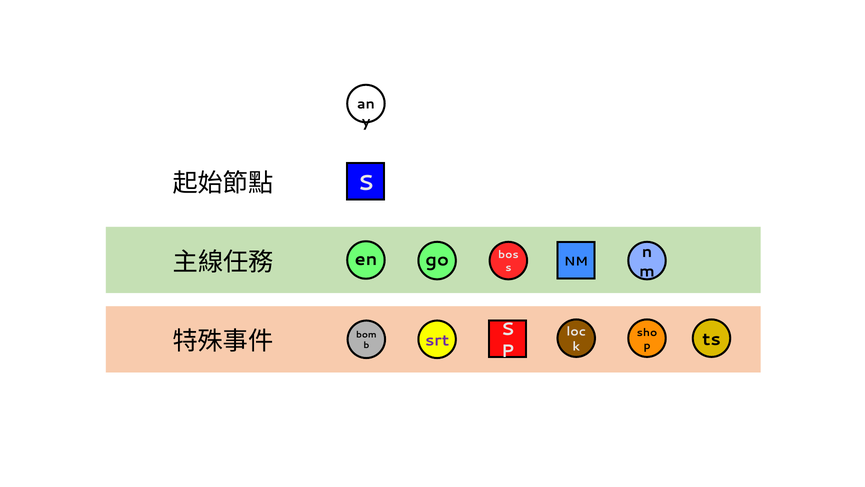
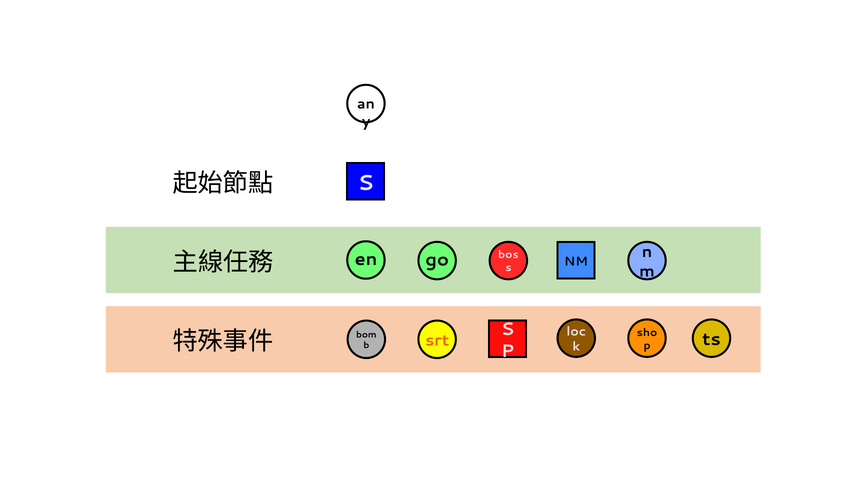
srt colour: purple -> orange
